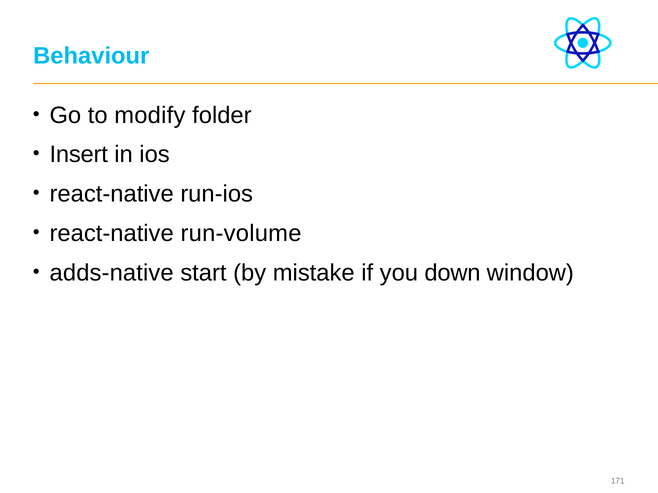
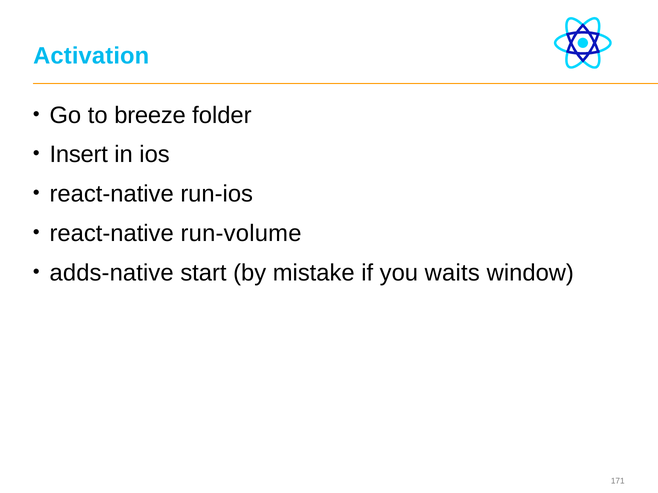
Behaviour: Behaviour -> Activation
modify: modify -> breeze
down: down -> waits
